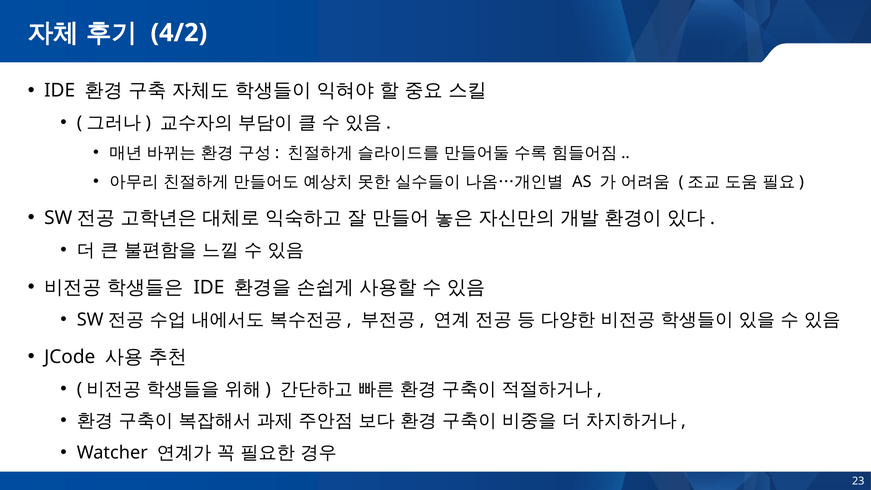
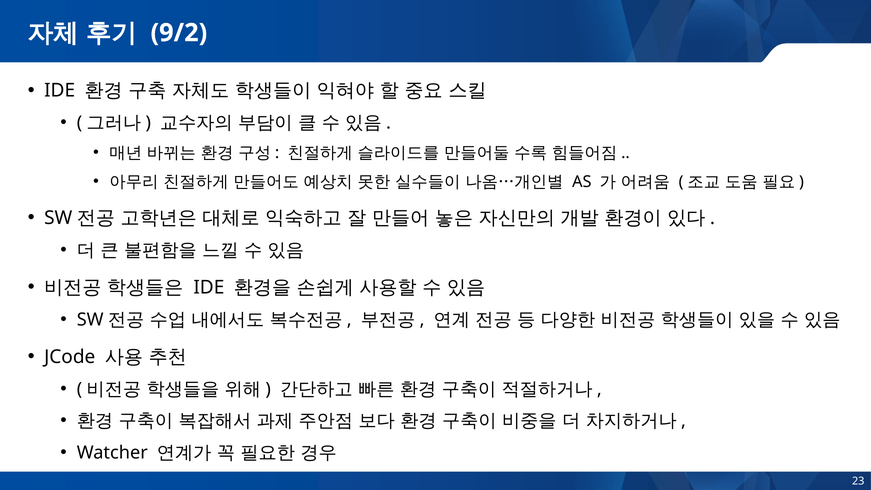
4/2: 4/2 -> 9/2
